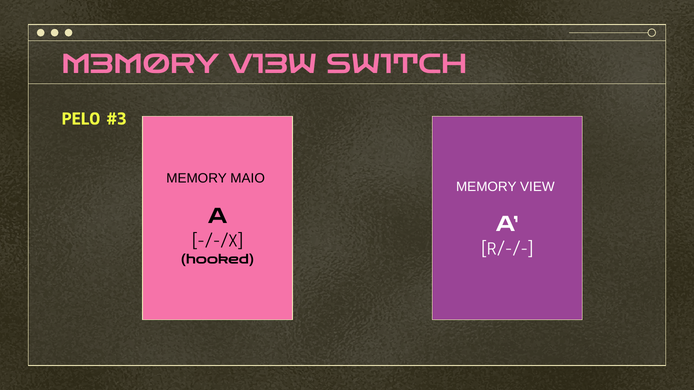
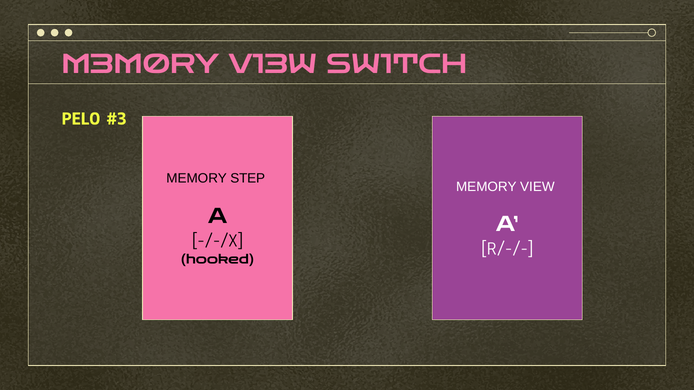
MAIO: MAIO -> STEP
